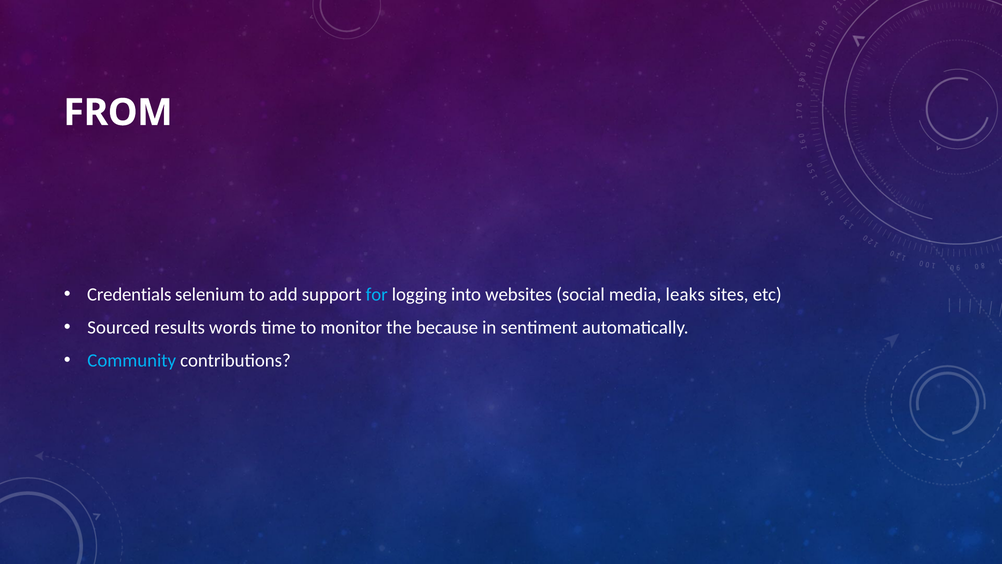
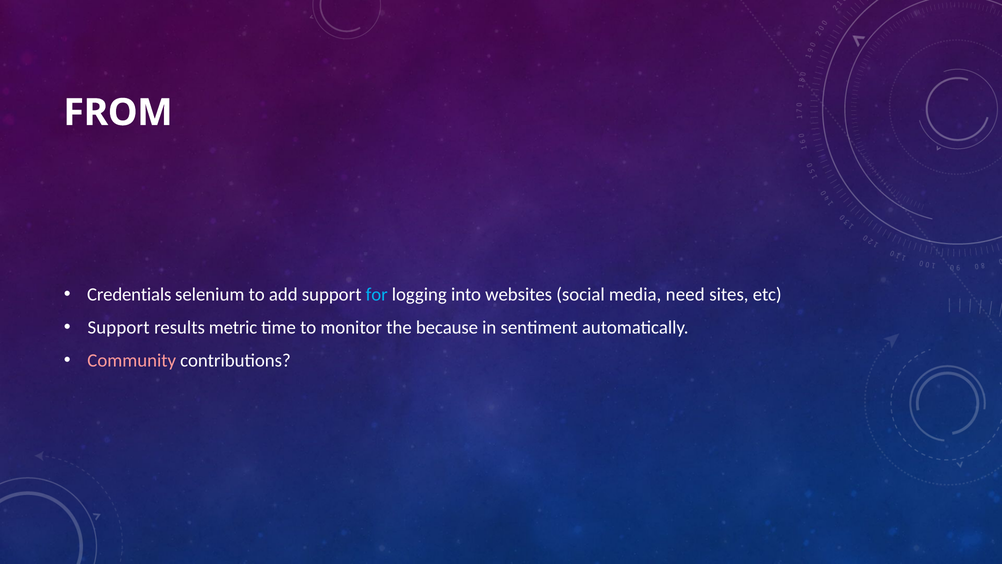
leaks: leaks -> need
Sourced at (119, 327): Sourced -> Support
words: words -> metric
Community colour: light blue -> pink
